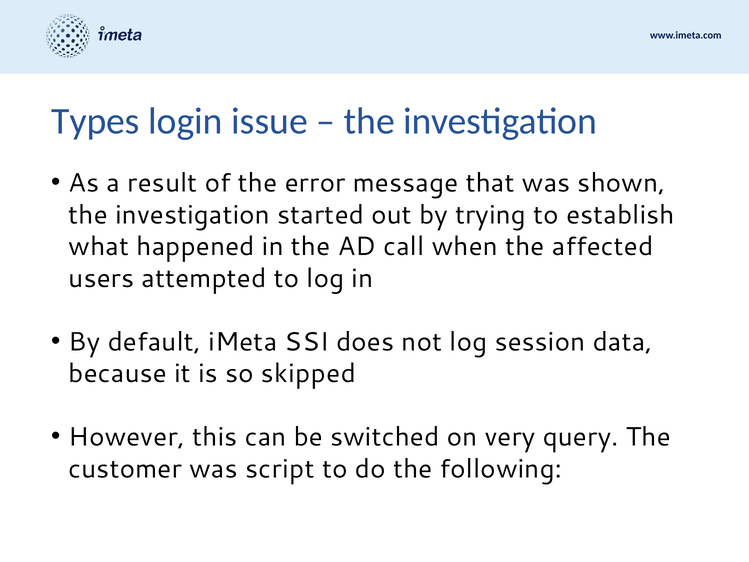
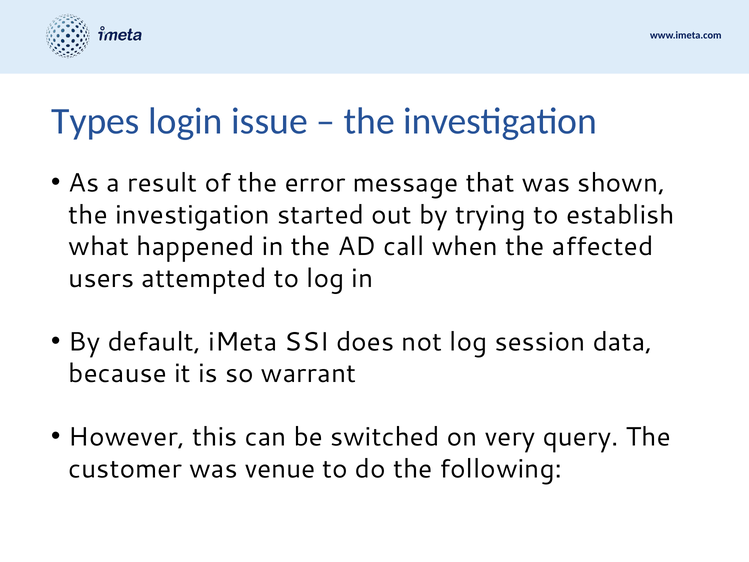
skipped: skipped -> warrant
script: script -> venue
